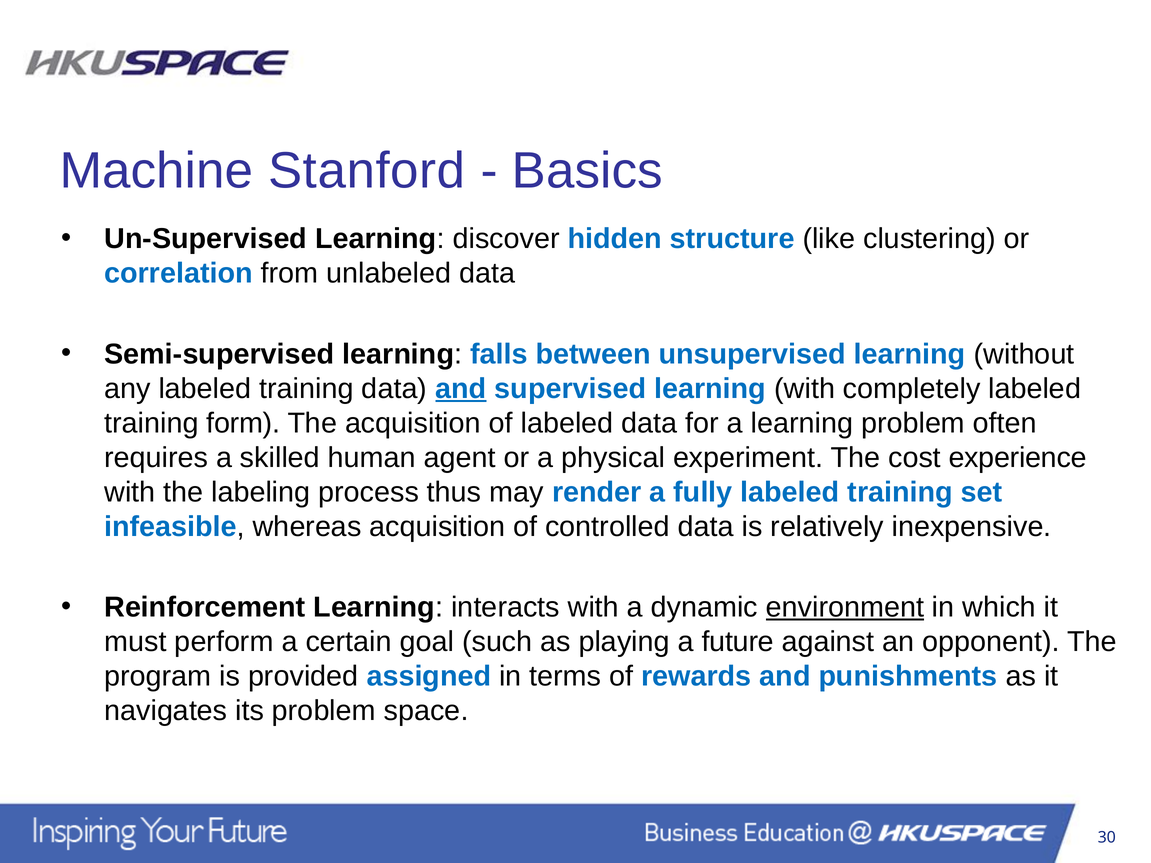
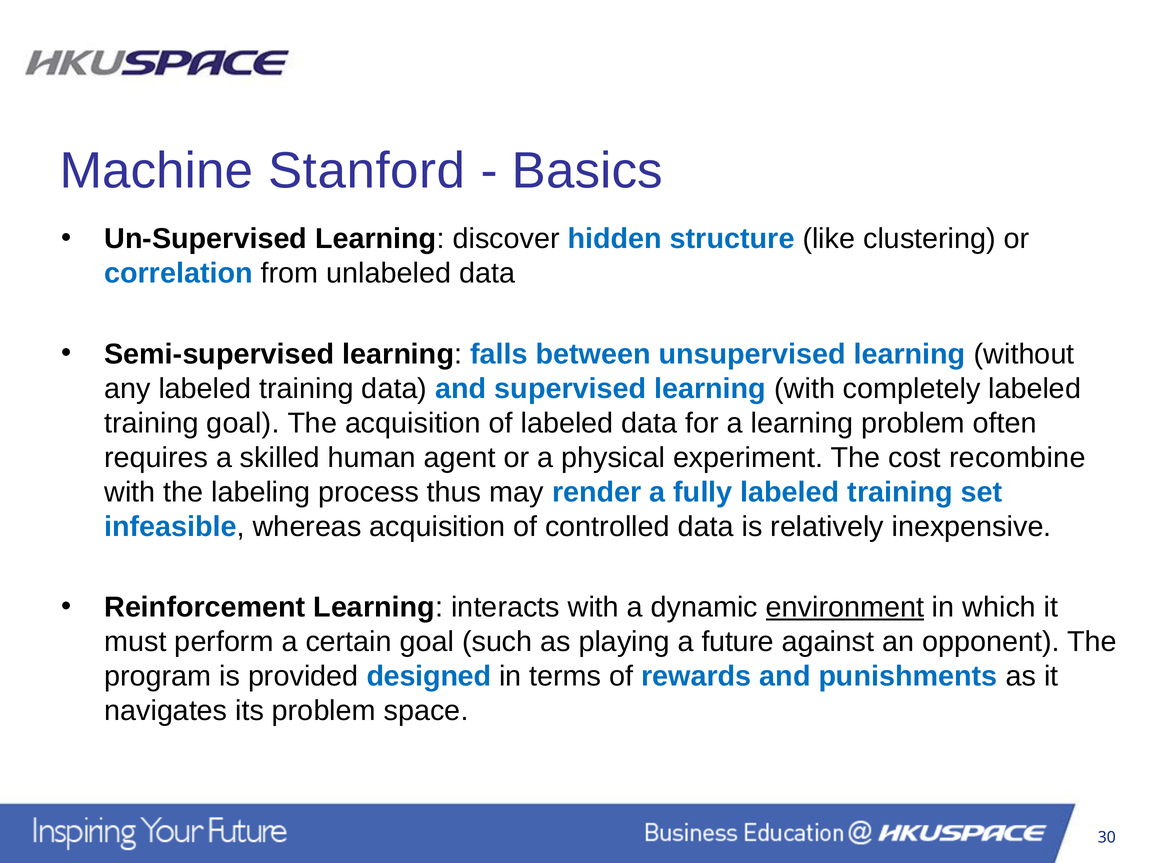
and at (461, 389) underline: present -> none
training form: form -> goal
experience: experience -> recombine
assigned: assigned -> designed
